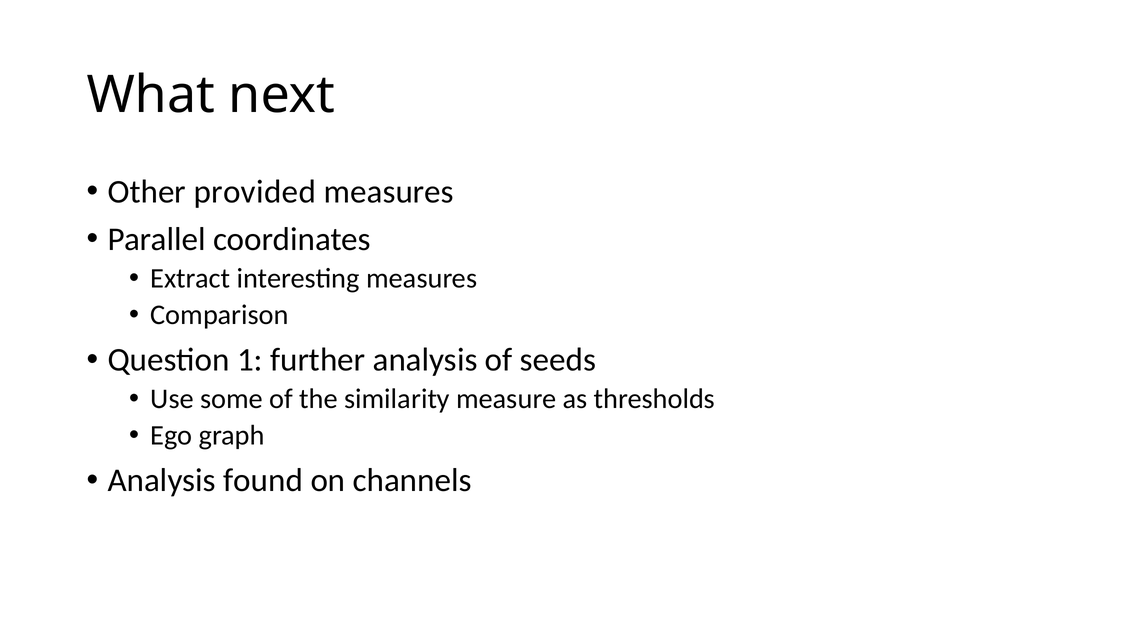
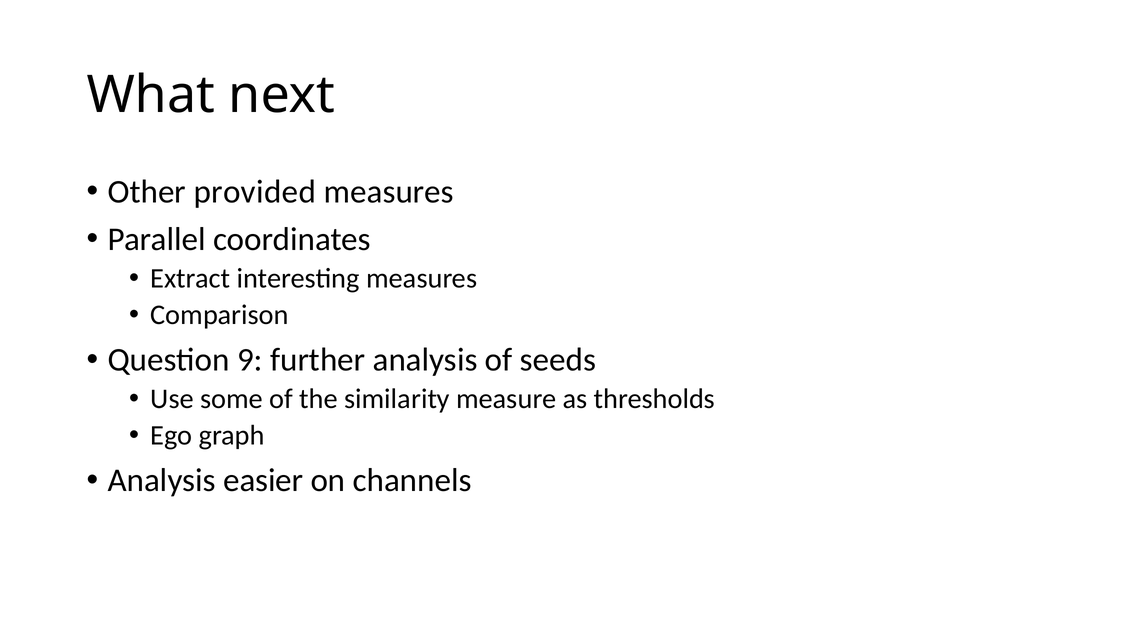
1: 1 -> 9
found: found -> easier
